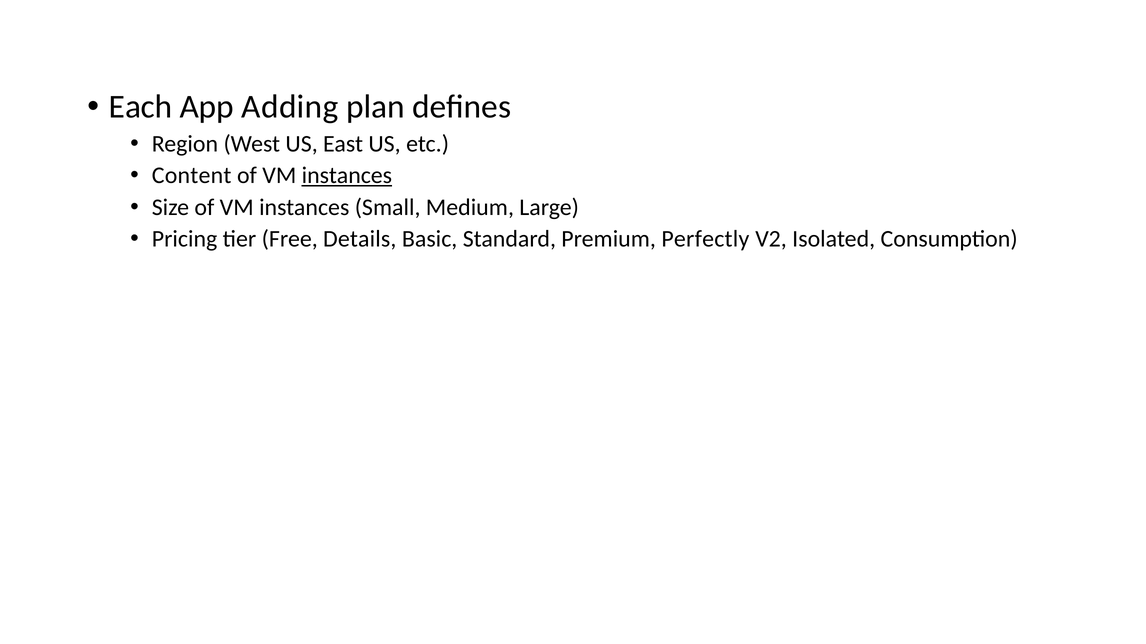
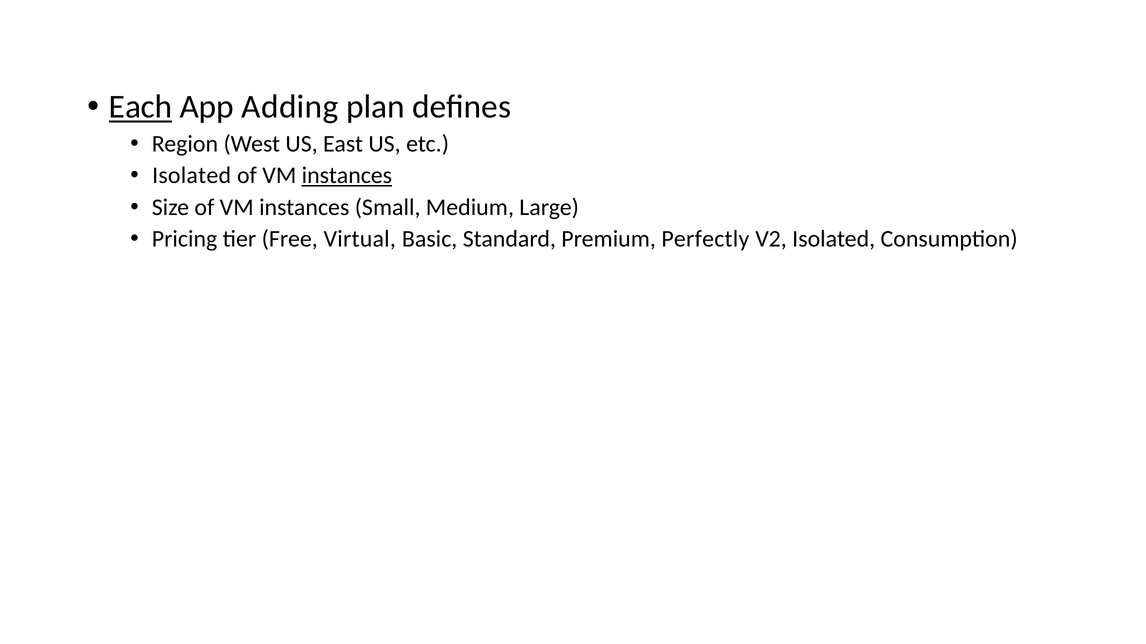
Each underline: none -> present
Content at (192, 176): Content -> Isolated
Details: Details -> Virtual
